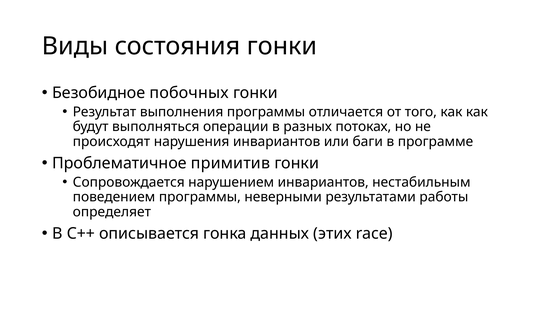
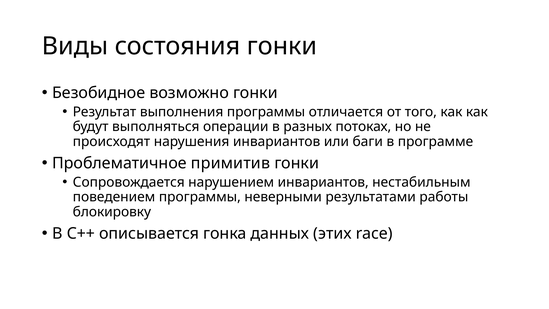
побочных: побочных -> возможно
определяет: определяет -> блокировку
